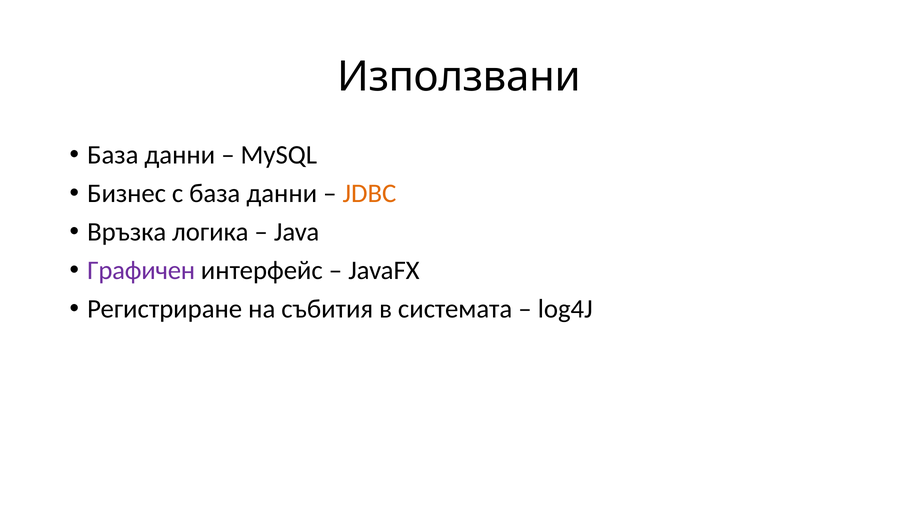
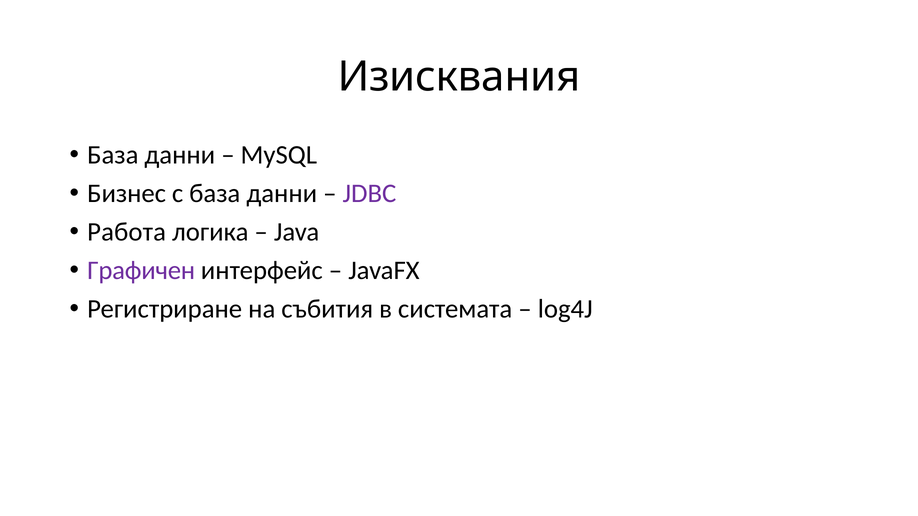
Използвани: Използвани -> Изисквания
JDBC colour: orange -> purple
Връзка: Връзка -> Работа
